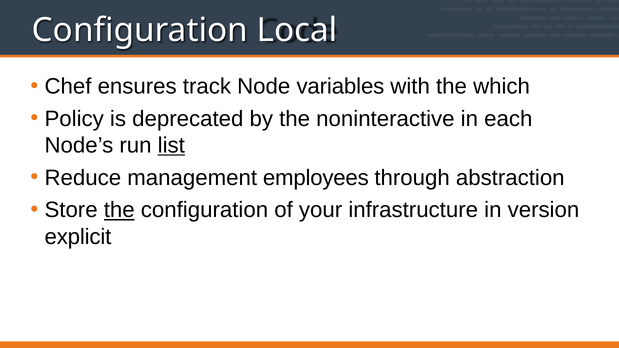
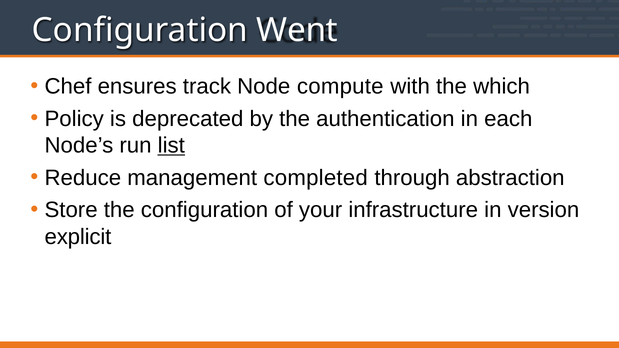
Local: Local -> Went
variables: variables -> compute
noninteractive: noninteractive -> authentication
employees: employees -> completed
the at (119, 210) underline: present -> none
